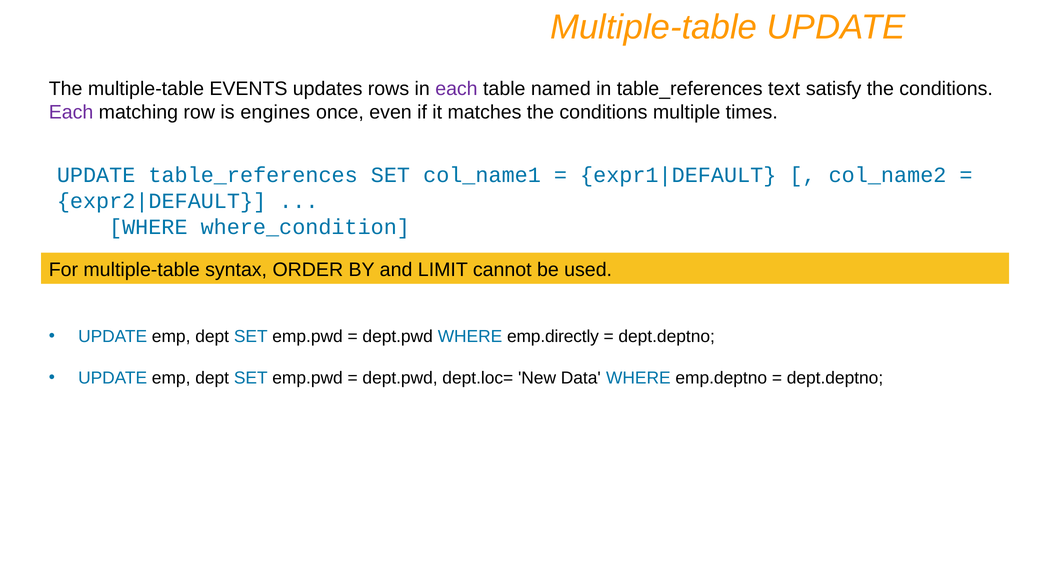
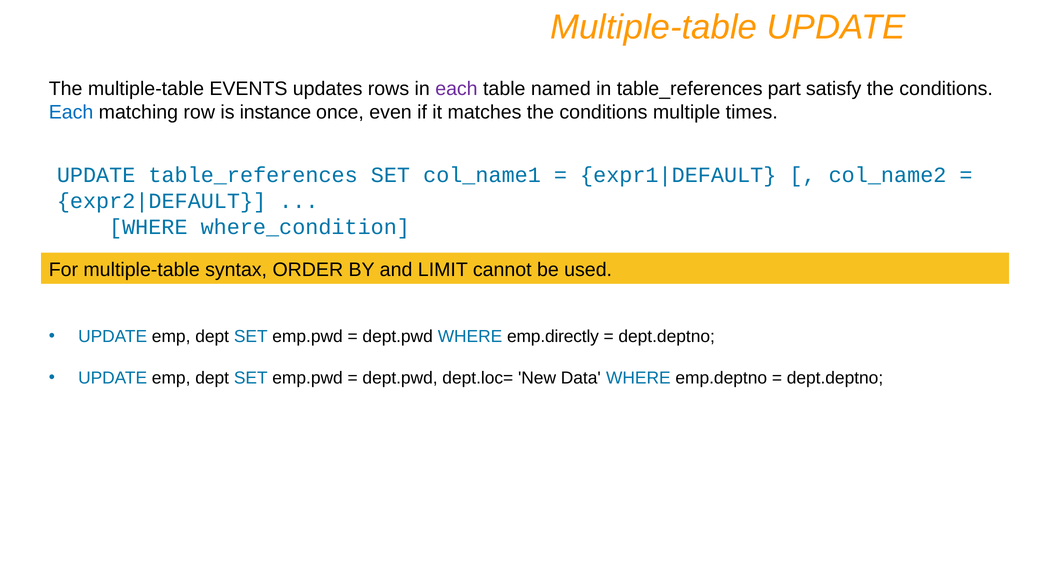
text: text -> part
Each at (71, 112) colour: purple -> blue
engines: engines -> instance
